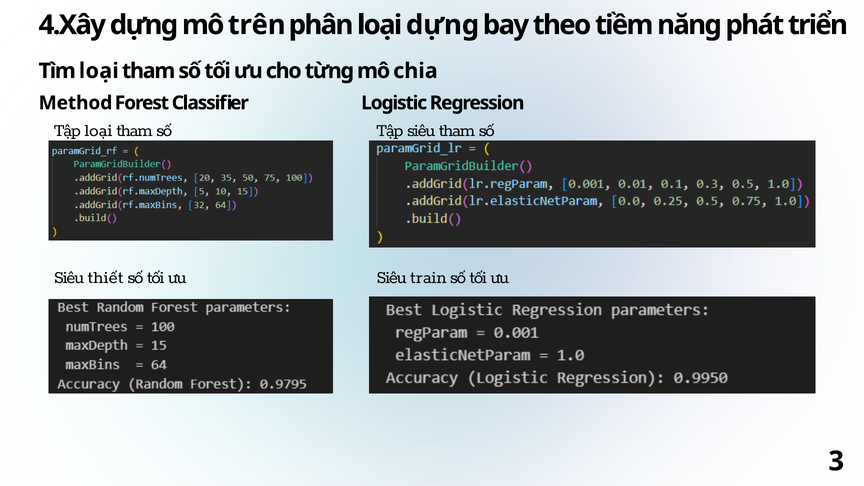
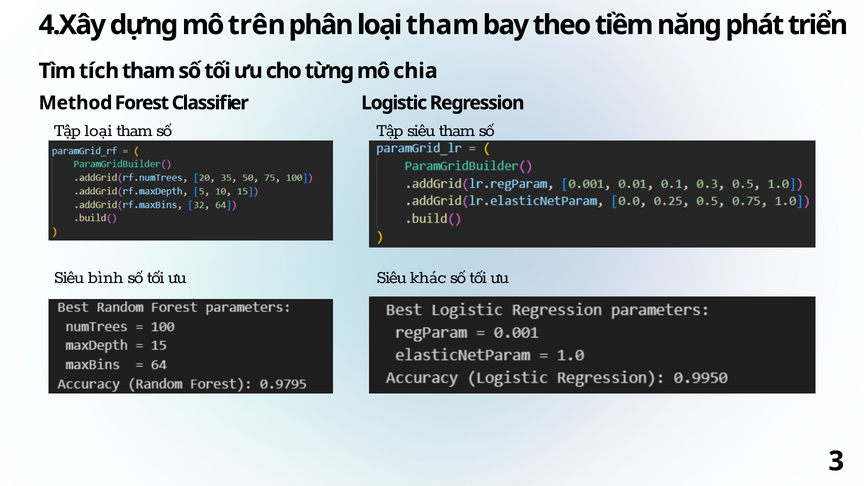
phân loại dựng: dựng -> tham
Tìm loại: loại -> tích
thiết: thiết -> bình
train: train -> khác
